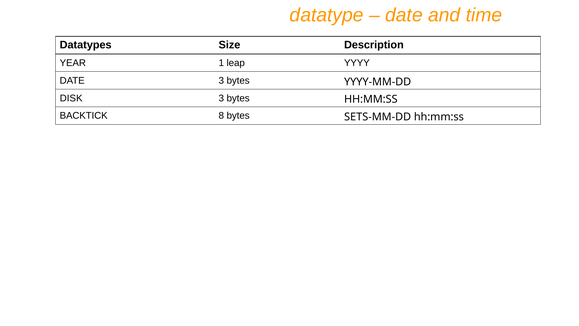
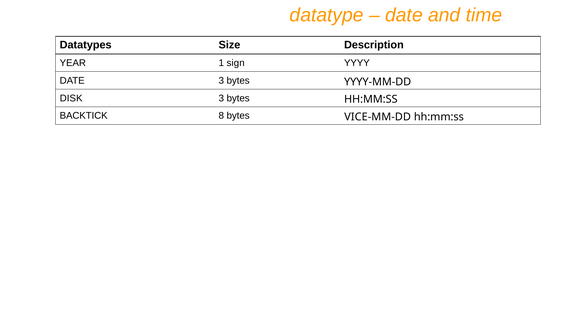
leap: leap -> sign
SETS-MM-DD: SETS-MM-DD -> VICE-MM-DD
